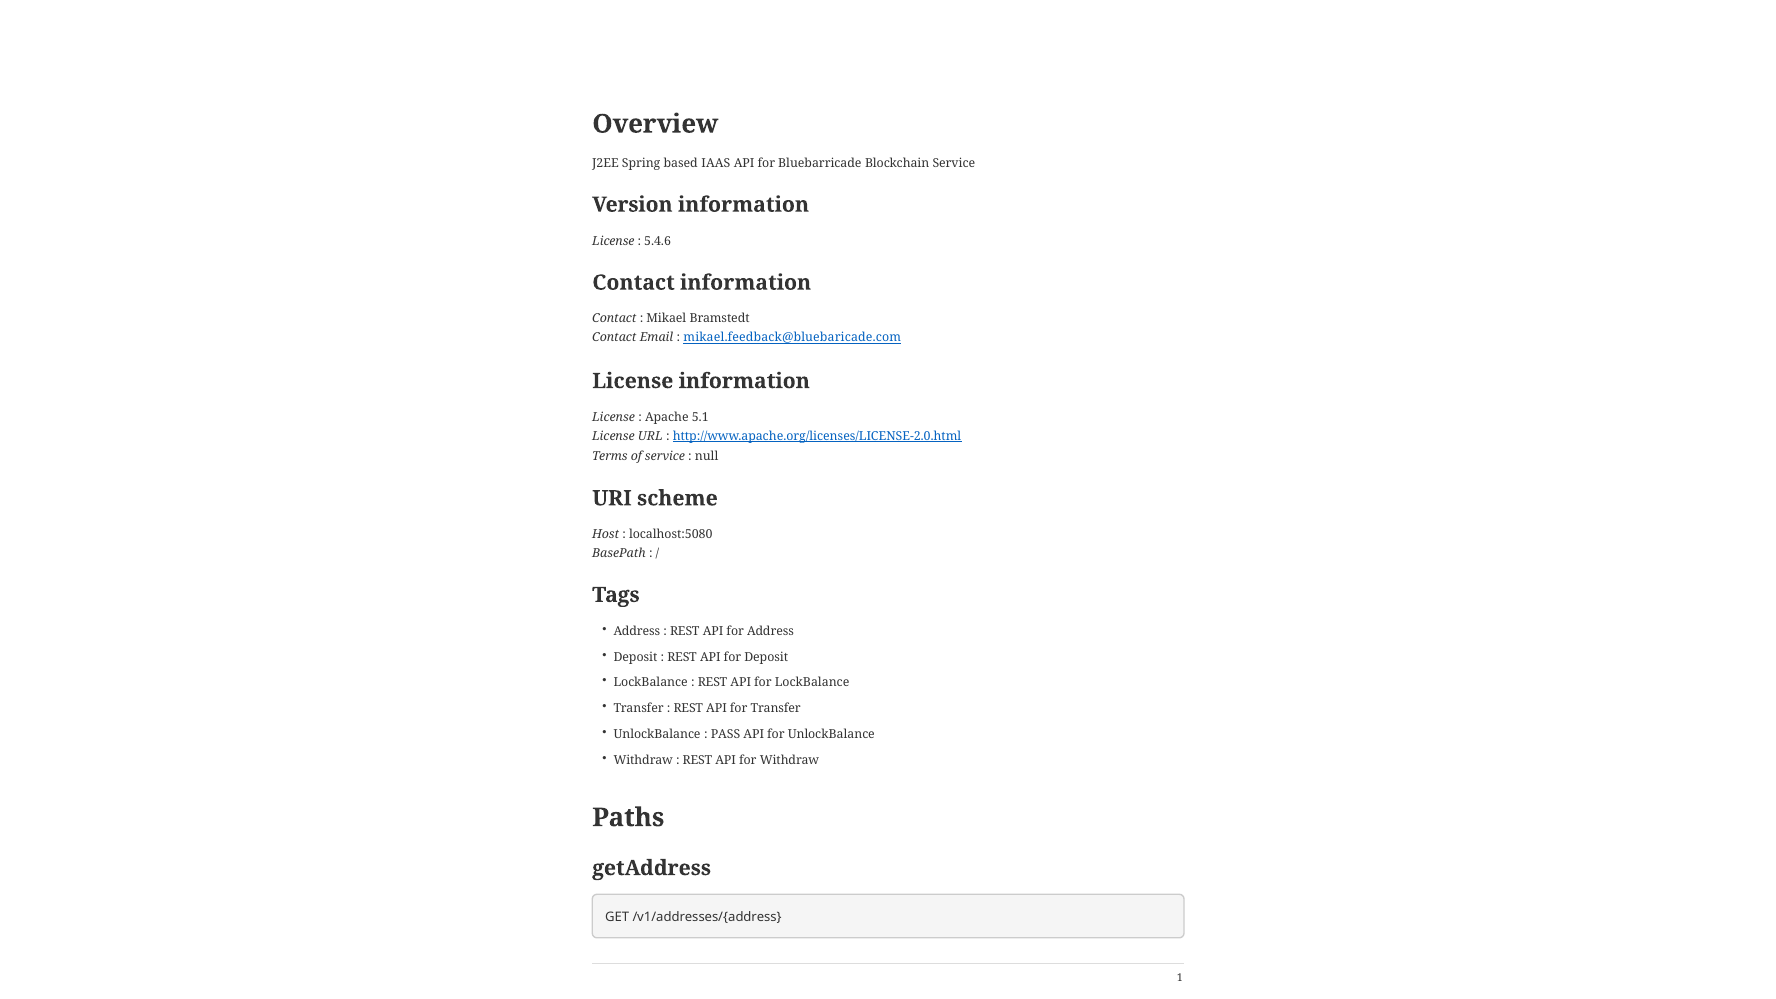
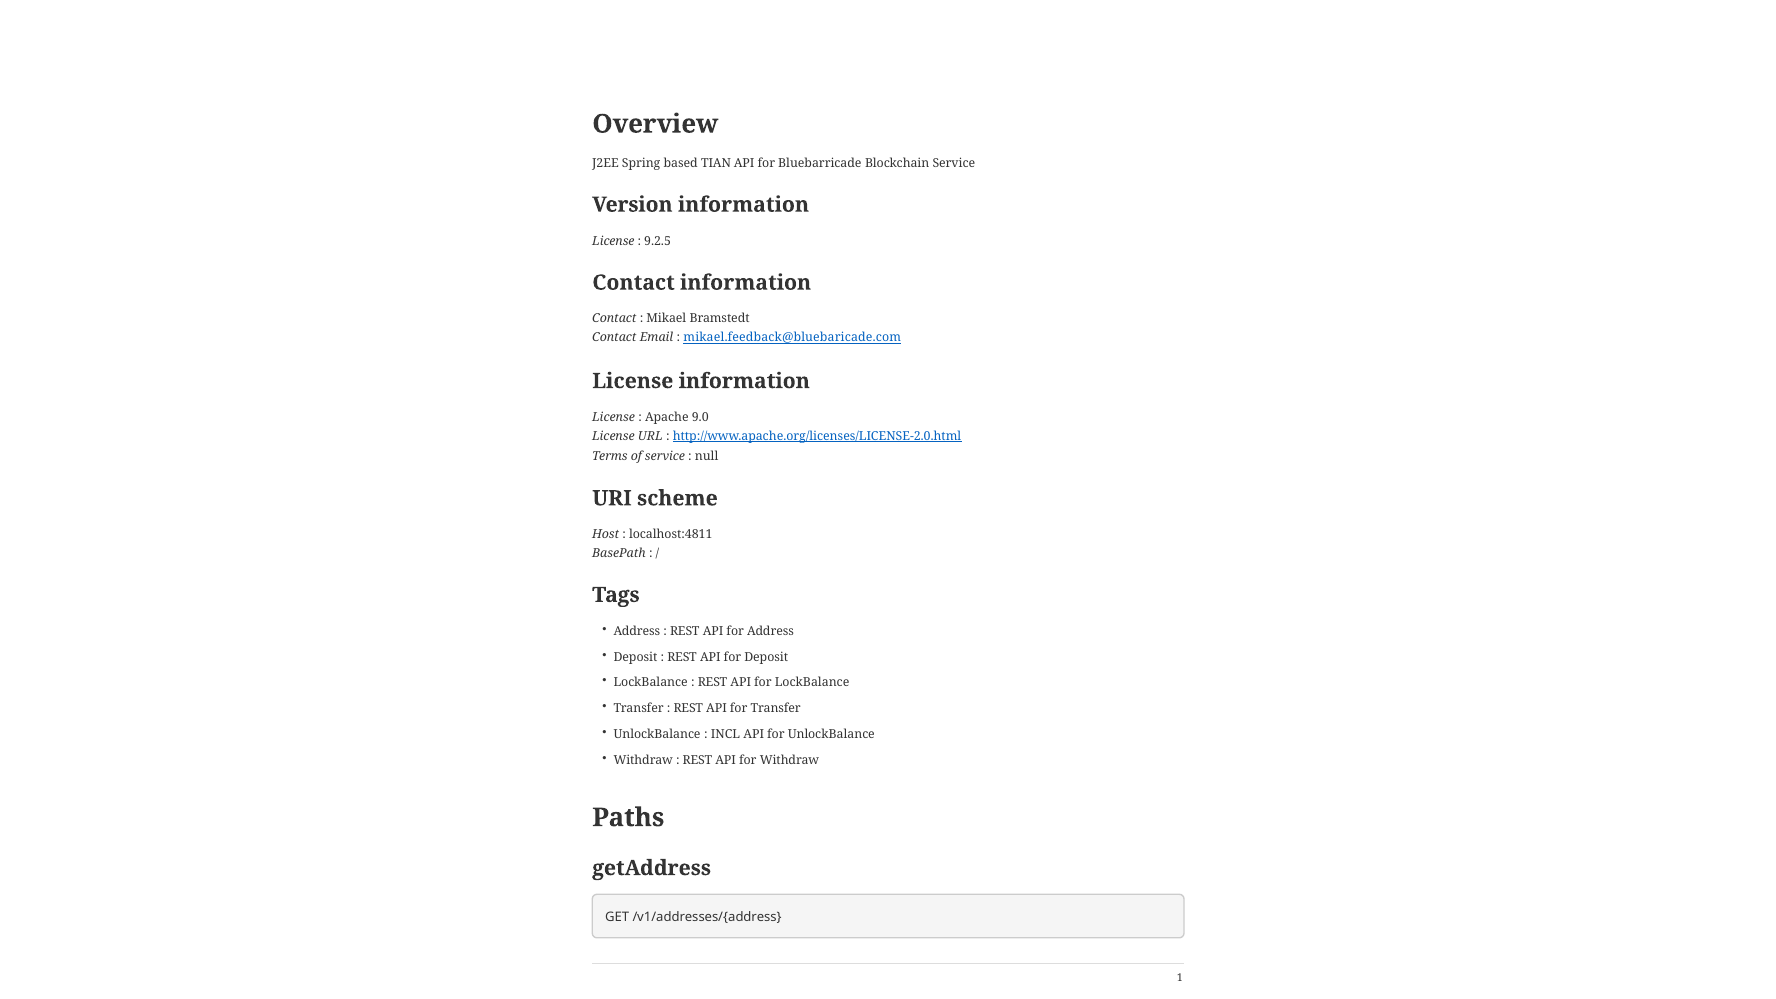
IAAS: IAAS -> TIAN
5.4.6: 5.4.6 -> 9.2.5
5.1: 5.1 -> 9.0
localhost:5080: localhost:5080 -> localhost:4811
PASS: PASS -> INCL
